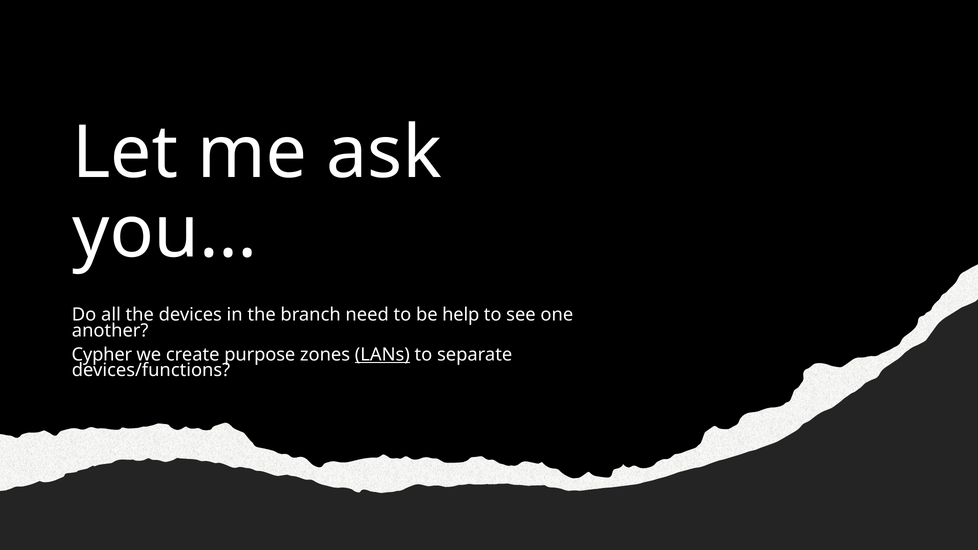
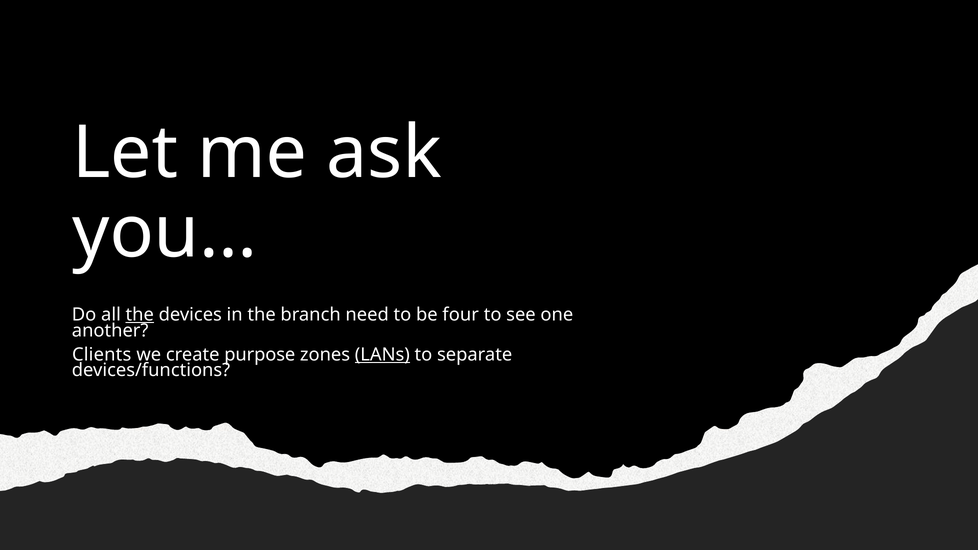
the at (140, 315) underline: none -> present
help: help -> four
Cypher: Cypher -> Clients
